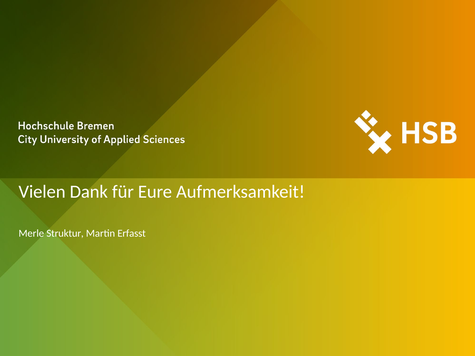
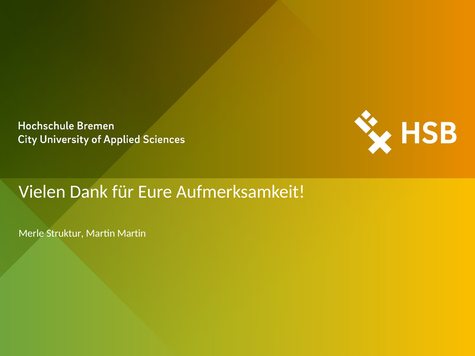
Martin Erfasst: Erfasst -> Martin
